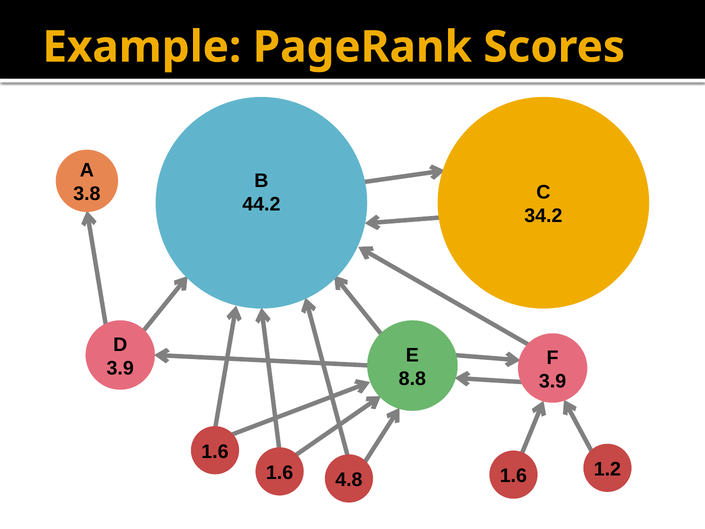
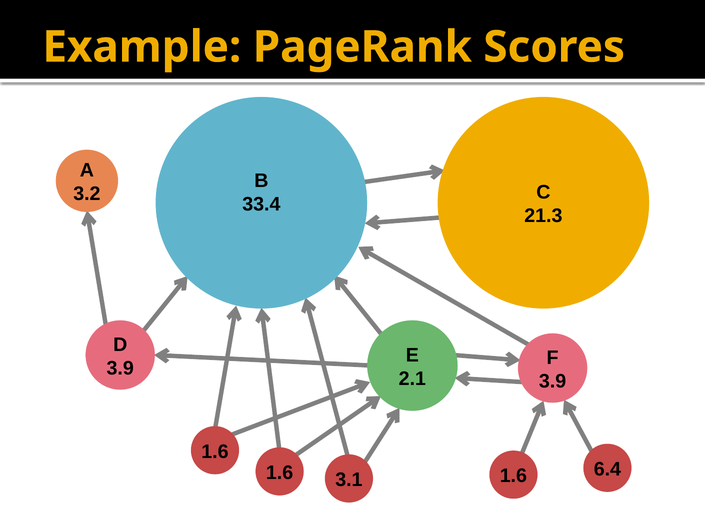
3.8: 3.8 -> 3.2
44.2: 44.2 -> 33.4
34.2: 34.2 -> 21.3
8.8: 8.8 -> 2.1
4.8: 4.8 -> 3.1
1.2: 1.2 -> 6.4
